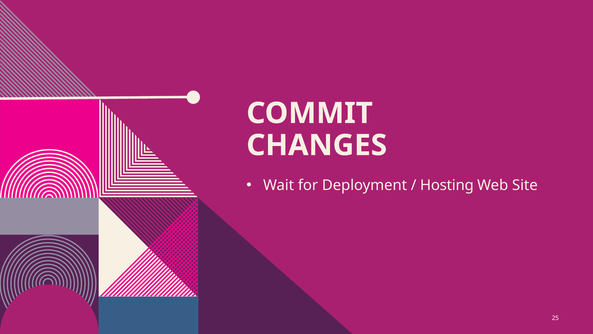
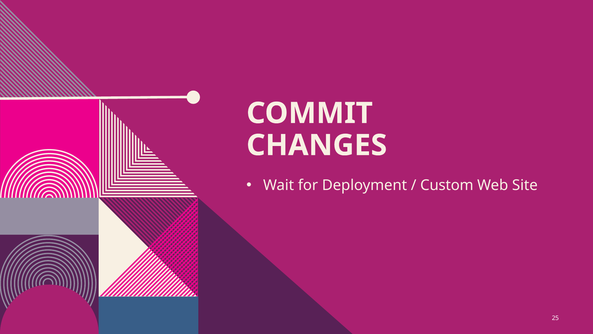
Hosting: Hosting -> Custom
